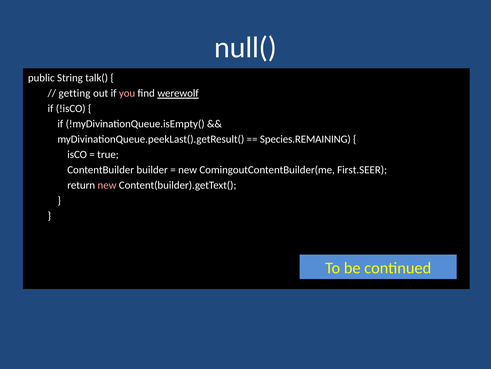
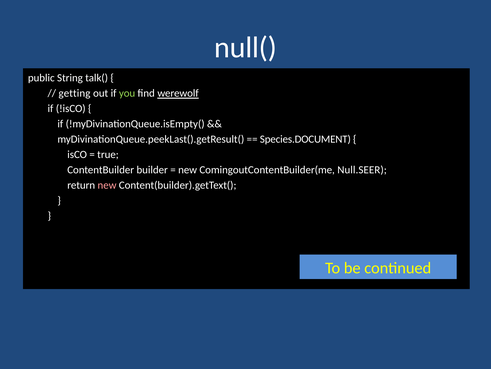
you colour: pink -> light green
Species.REMAINING: Species.REMAINING -> Species.DOCUMENT
First.SEER: First.SEER -> Null.SEER
